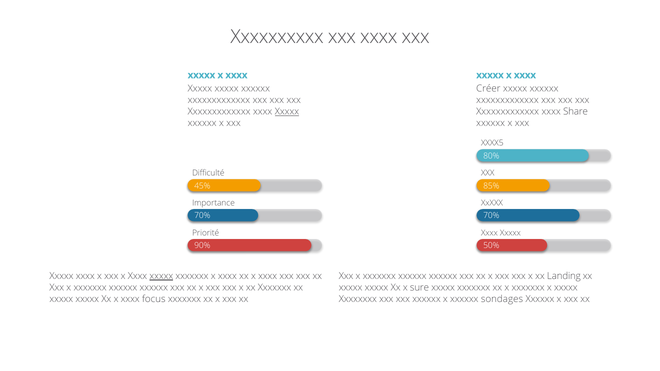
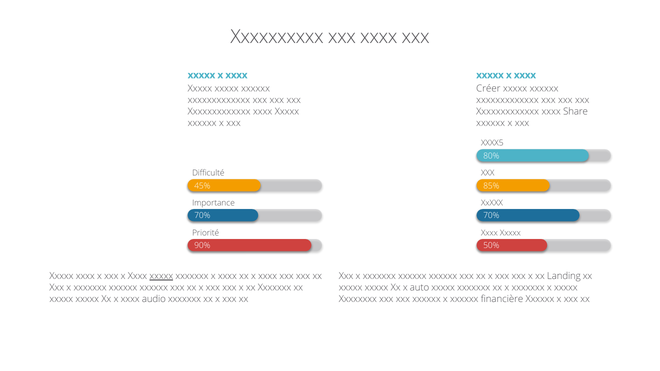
Xxxxx at (287, 112) underline: present -> none
sure: sure -> auto
focus: focus -> audio
sondages: sondages -> financière
